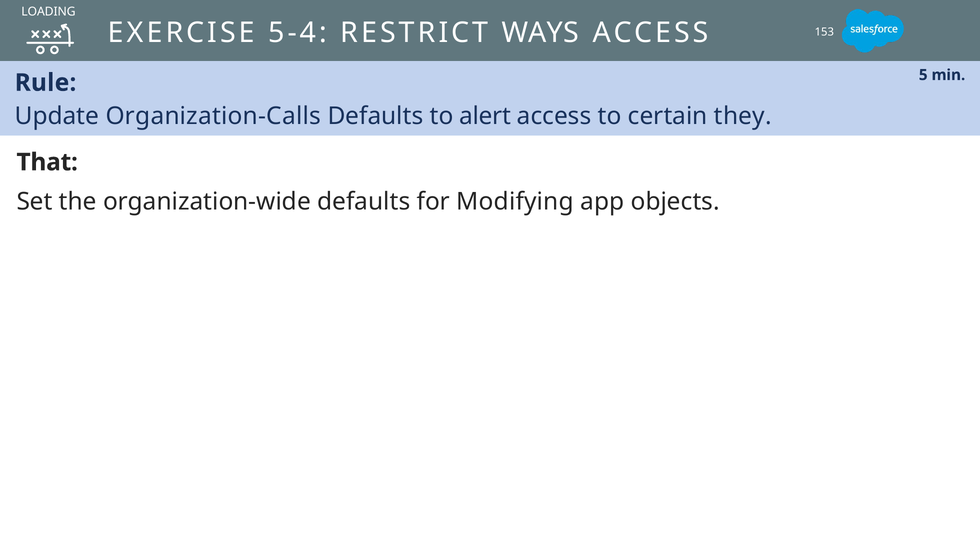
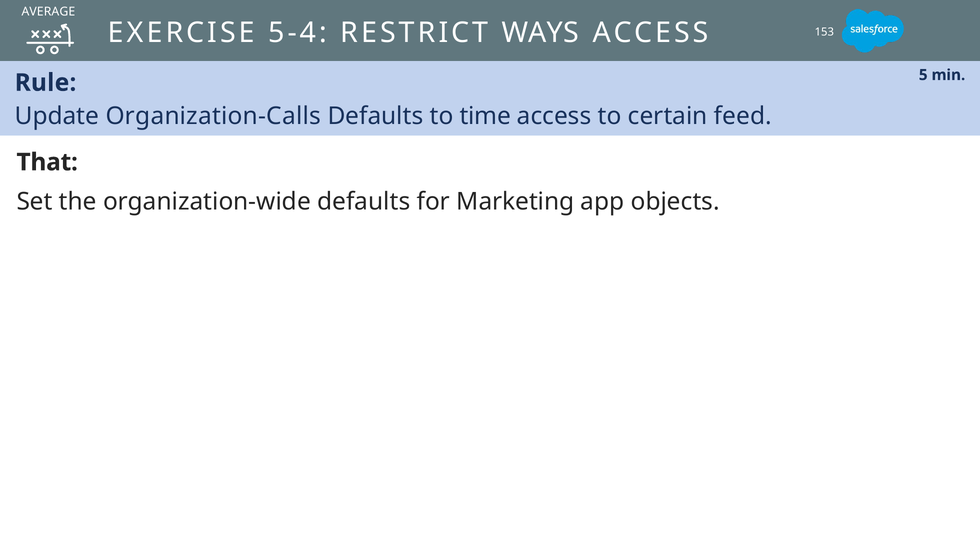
LOADING: LOADING -> AVERAGE
alert: alert -> time
they: they -> feed
Modifying: Modifying -> Marketing
